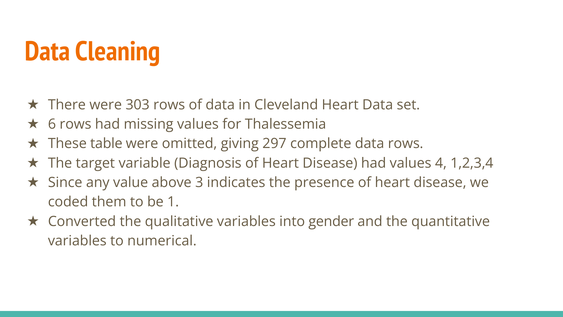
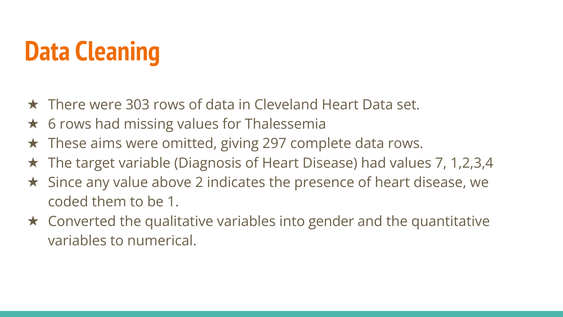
table: table -> aims
4: 4 -> 7
3: 3 -> 2
